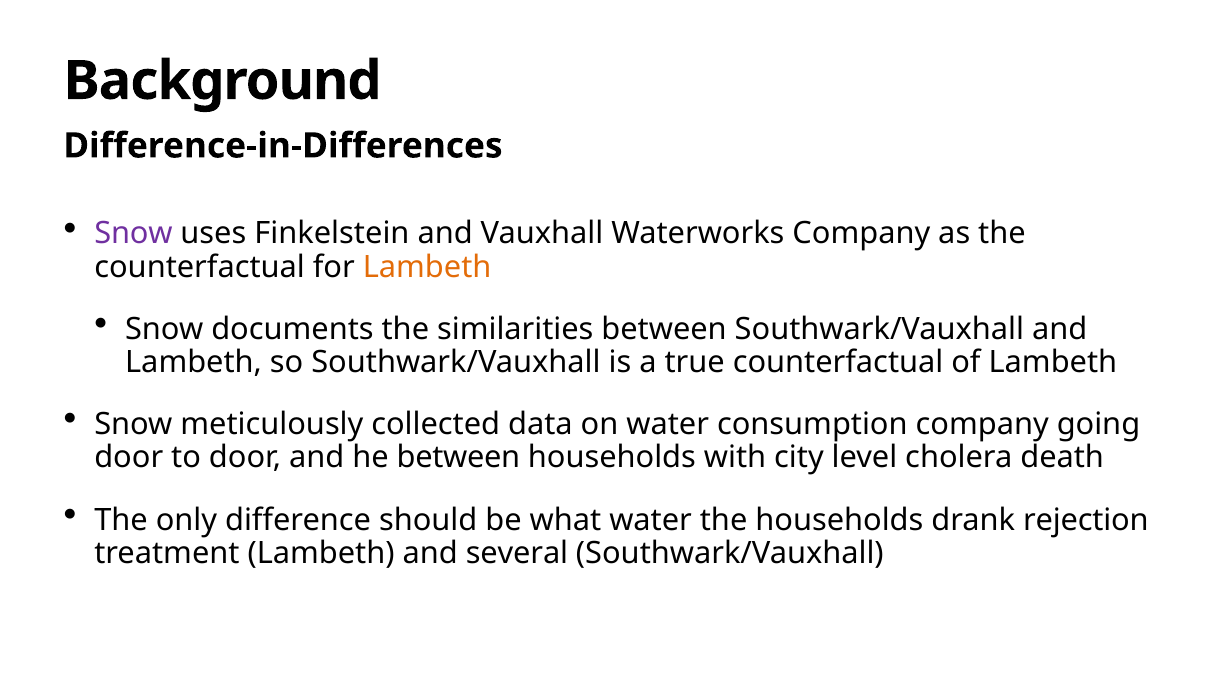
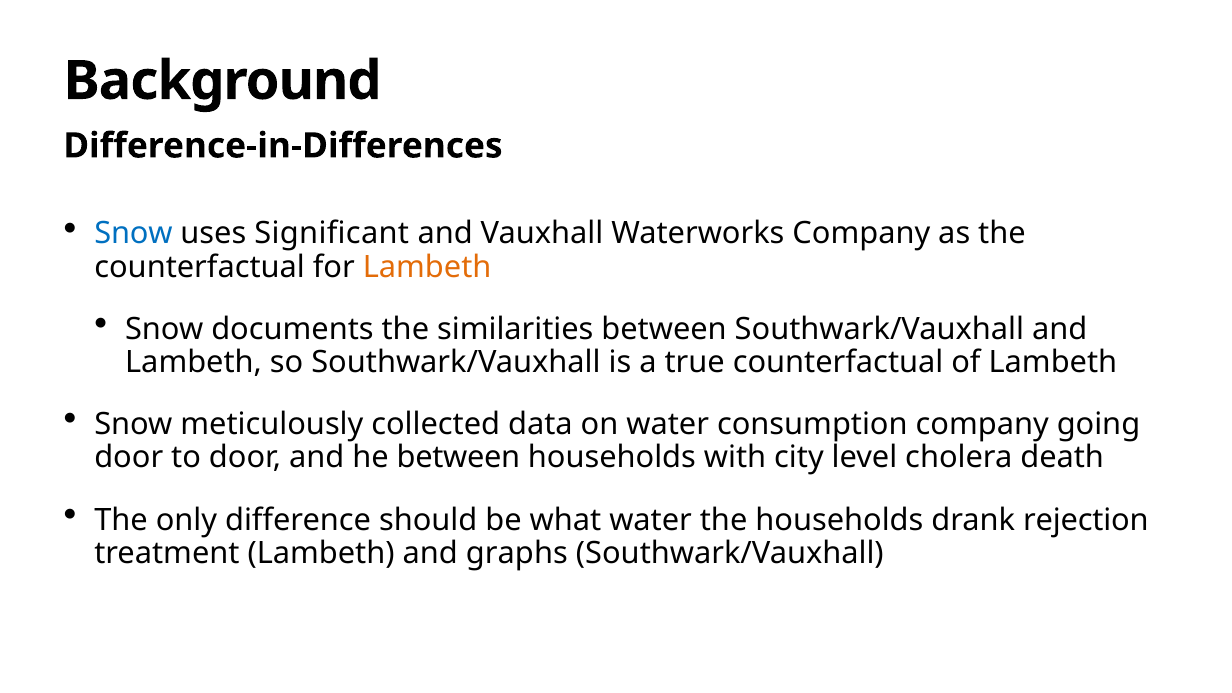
Snow at (133, 234) colour: purple -> blue
Finkelstein: Finkelstein -> Significant
several: several -> graphs
